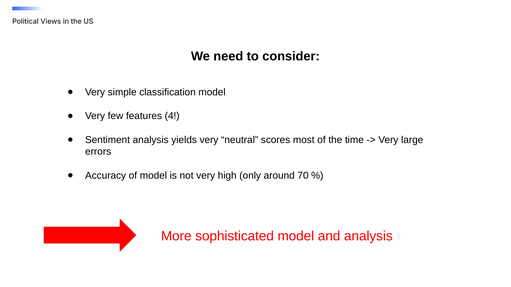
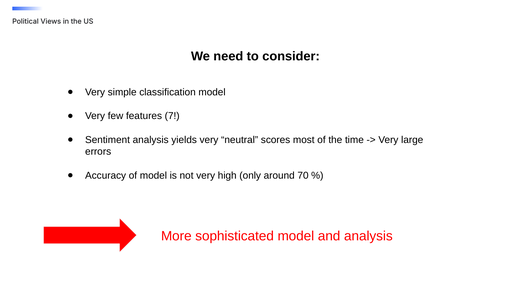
4: 4 -> 7
